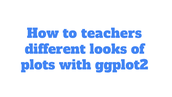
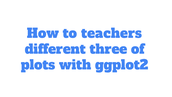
looks: looks -> three
